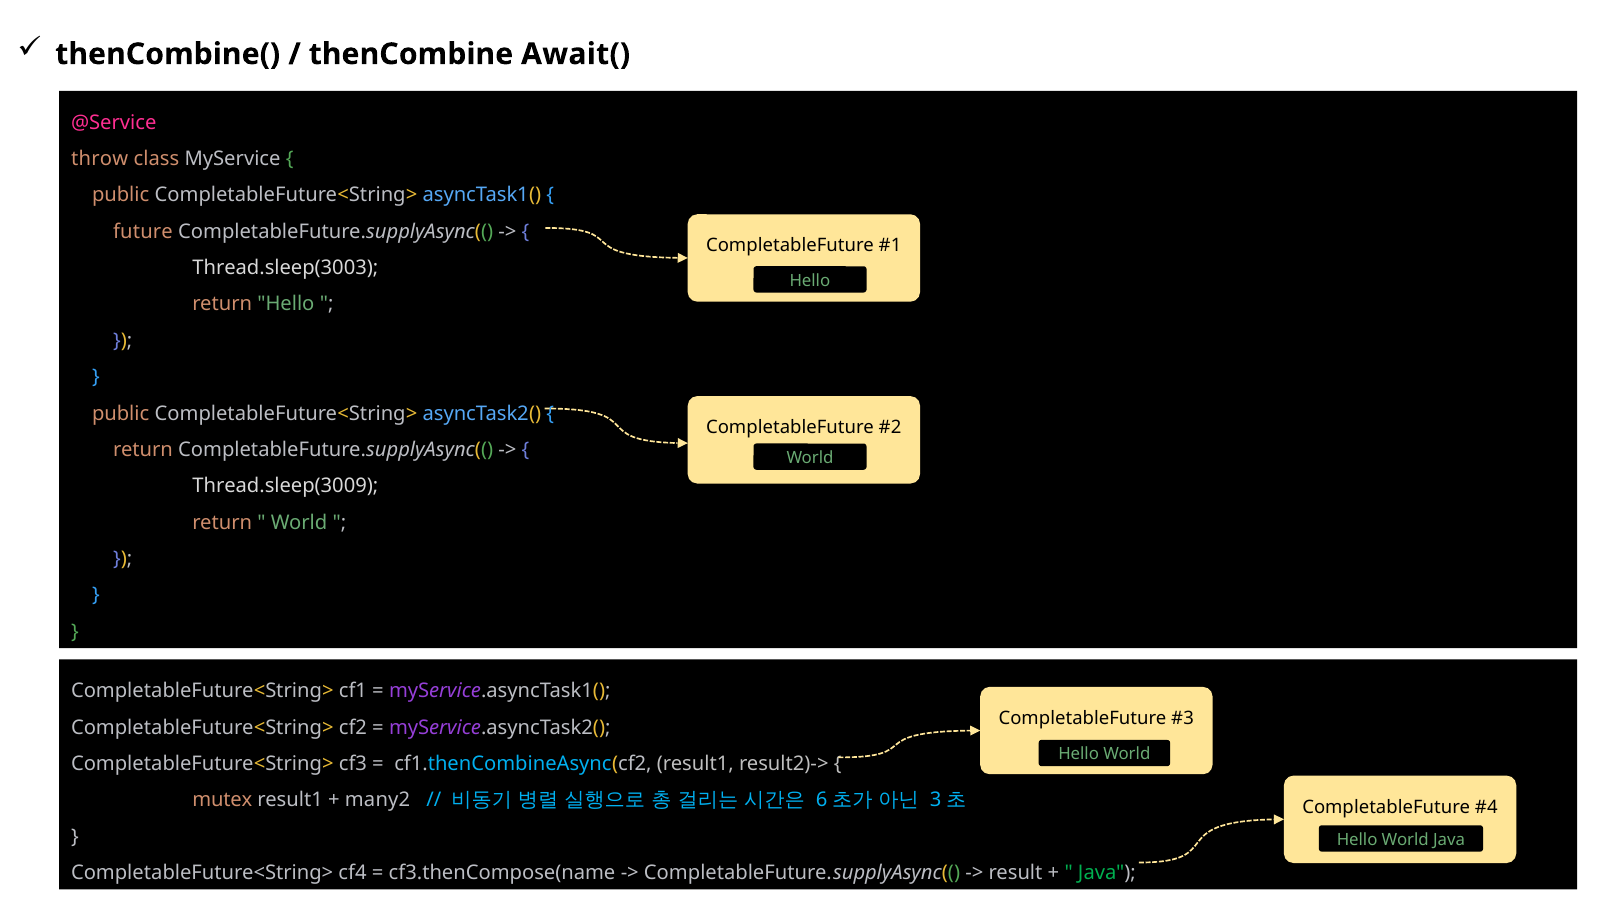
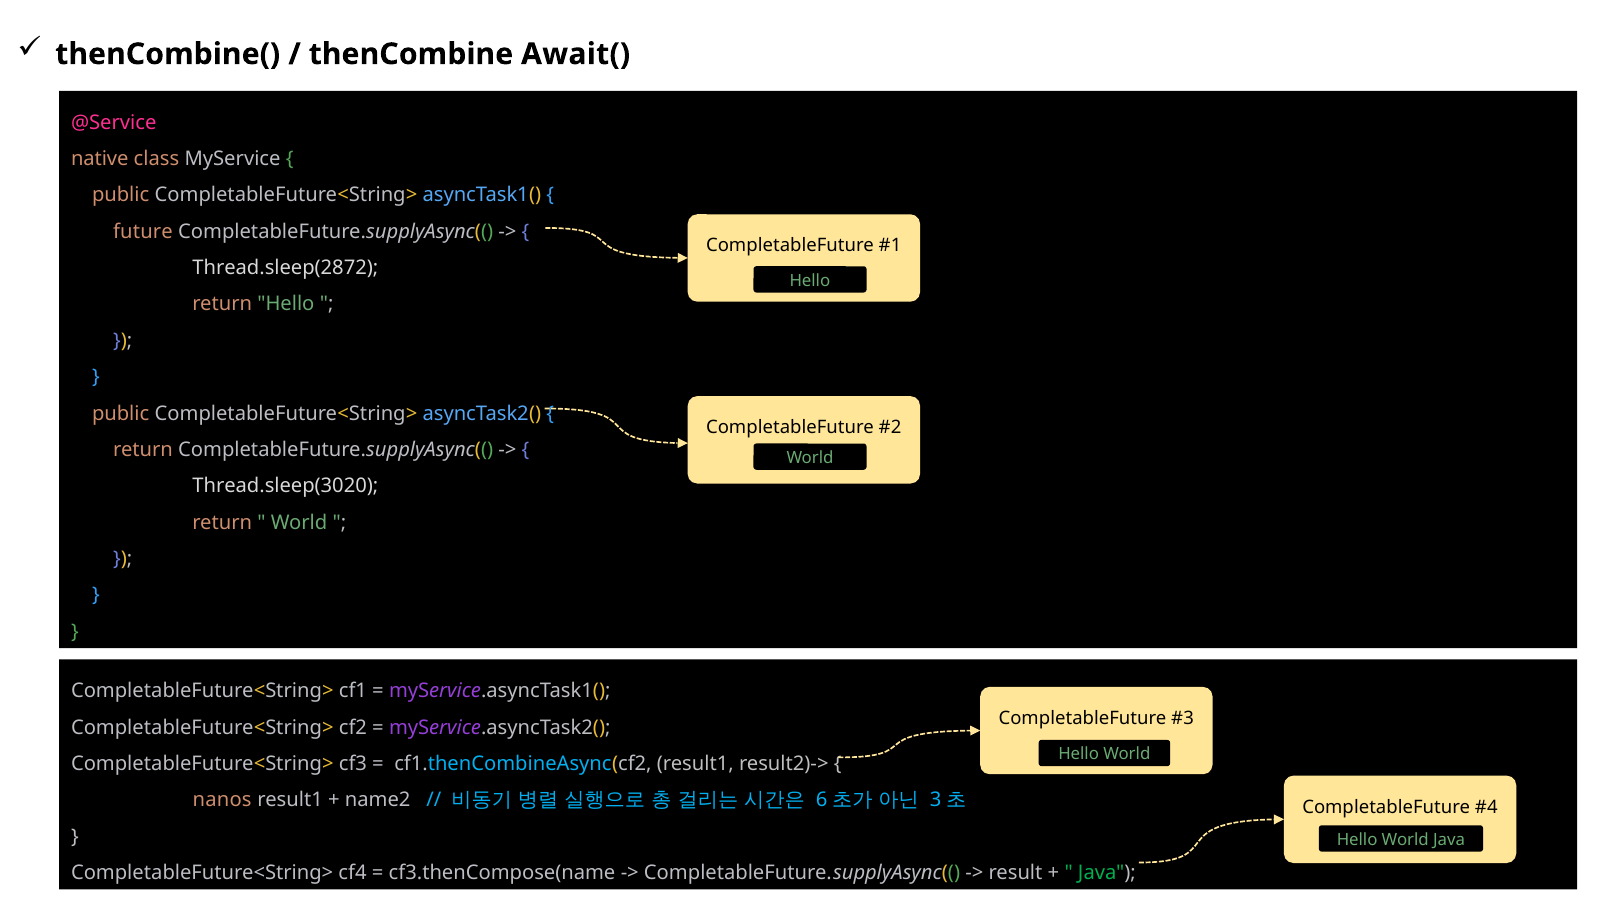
throw: throw -> native
Thread.sleep(3003: Thread.sleep(3003 -> Thread.sleep(2872
Thread.sleep(3009: Thread.sleep(3009 -> Thread.sleep(3020
mutex: mutex -> nanos
many2: many2 -> name2
